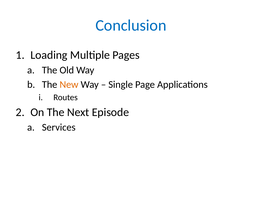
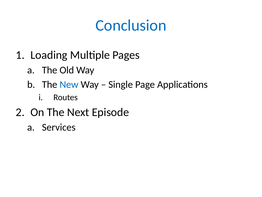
New colour: orange -> blue
